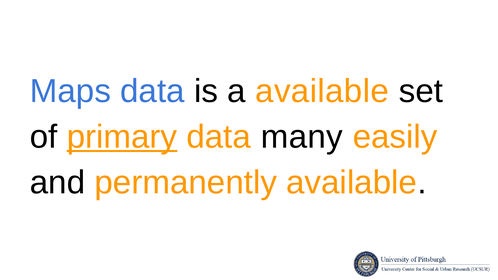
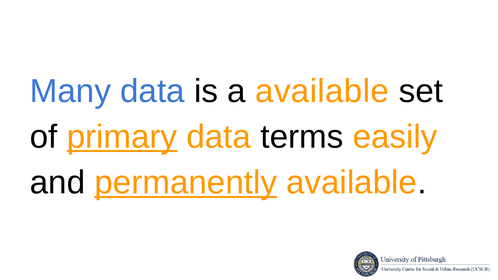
Maps: Maps -> Many
many: many -> terms
permanently underline: none -> present
